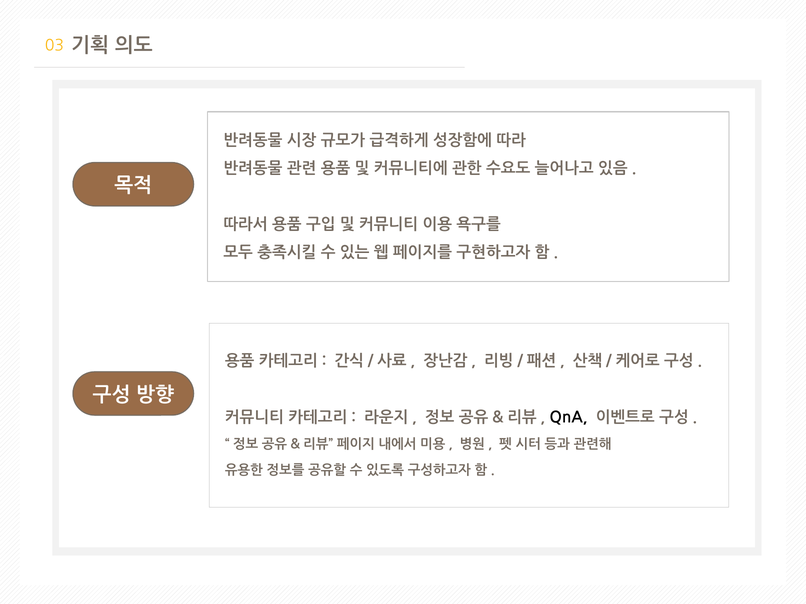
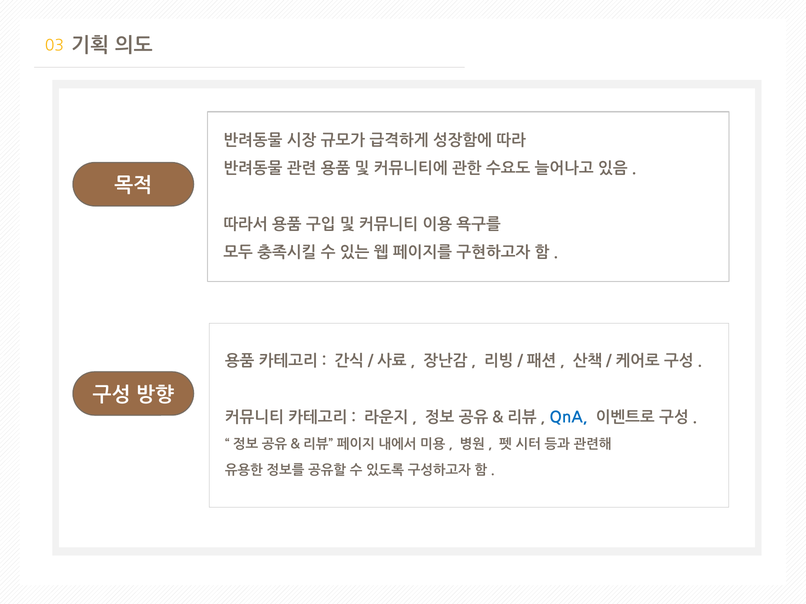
QnA colour: black -> blue
